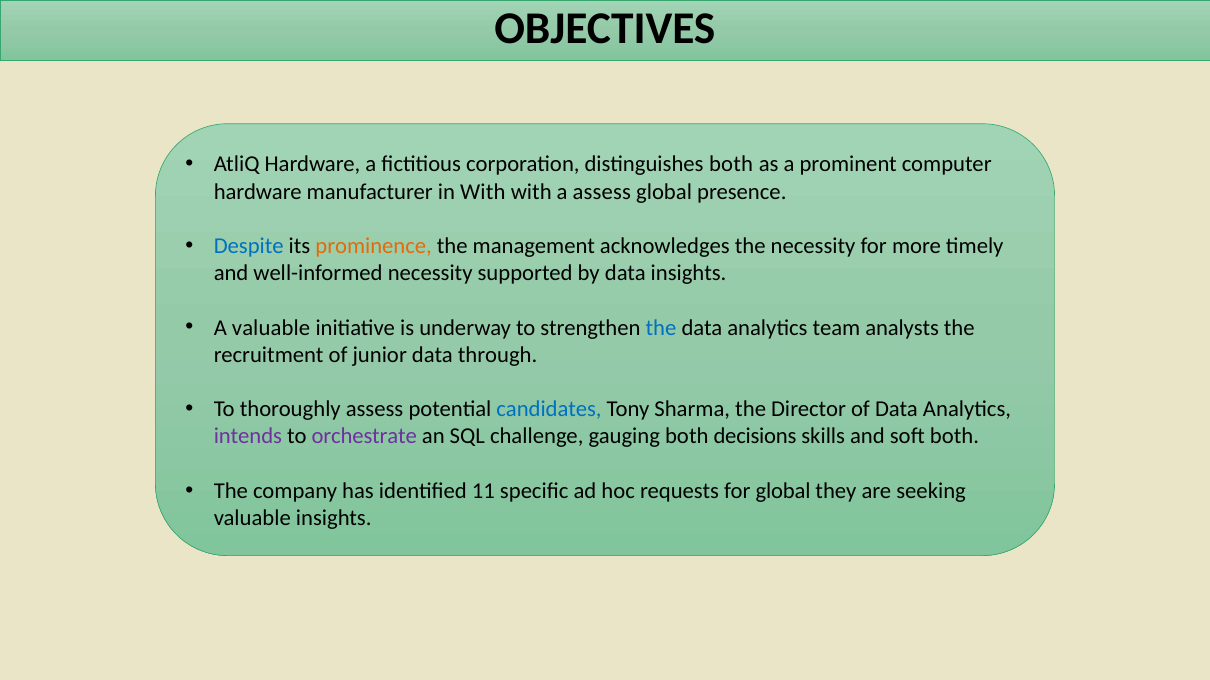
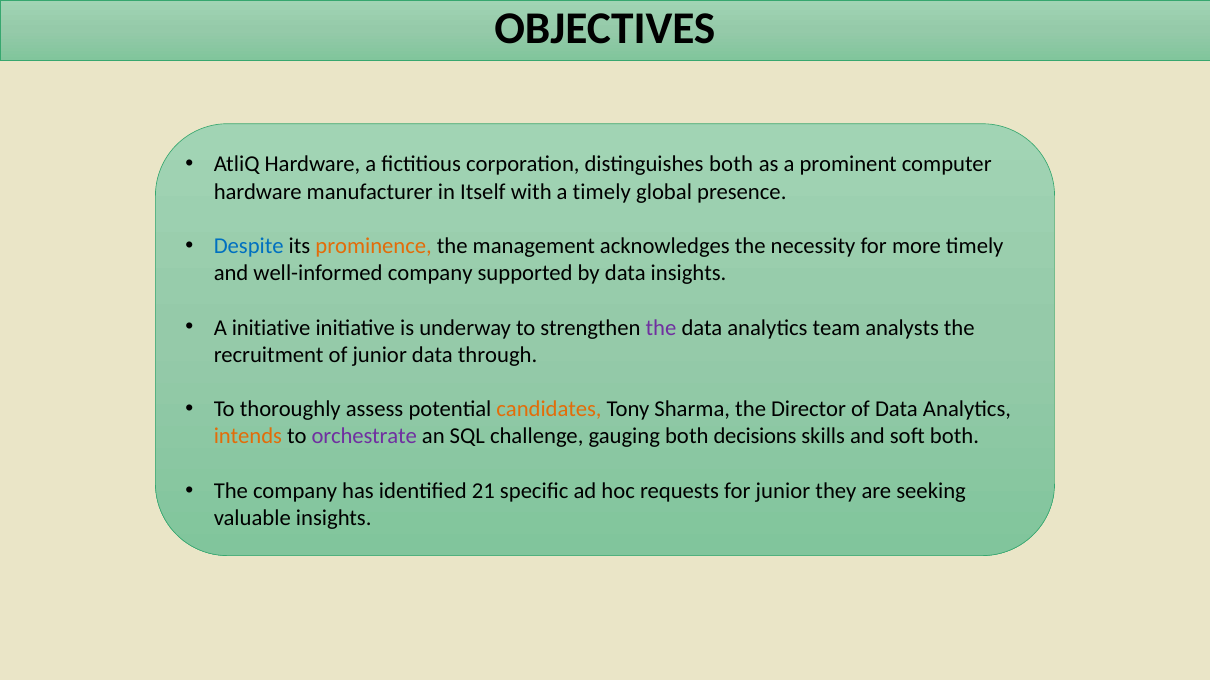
in With: With -> Itself
a assess: assess -> timely
well-informed necessity: necessity -> company
A valuable: valuable -> initiative
the at (661, 328) colour: blue -> purple
candidates colour: blue -> orange
intends colour: purple -> orange
11: 11 -> 21
for global: global -> junior
